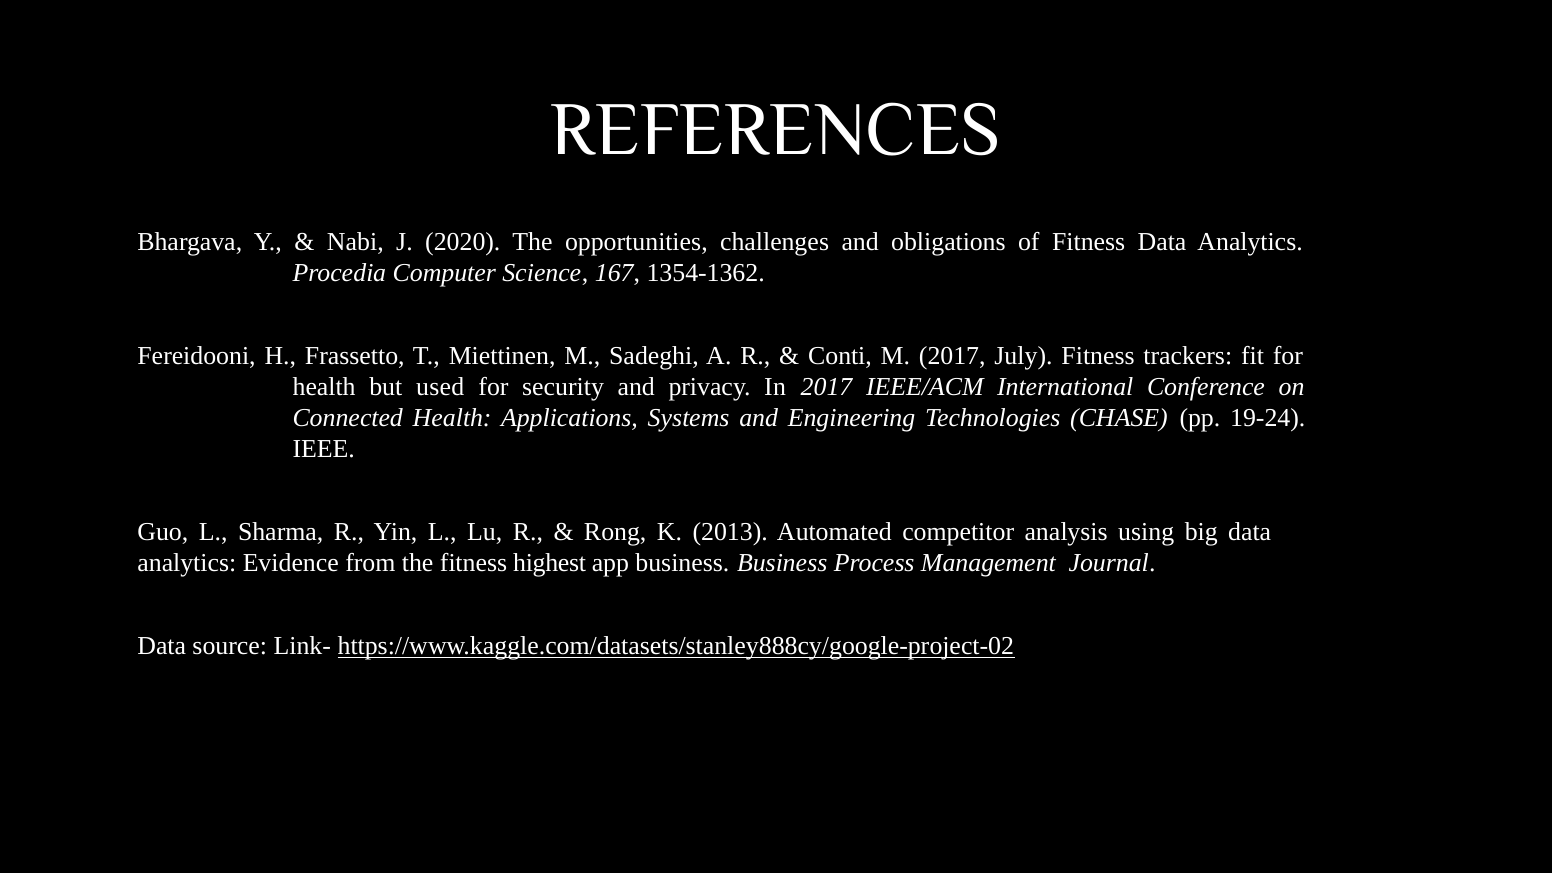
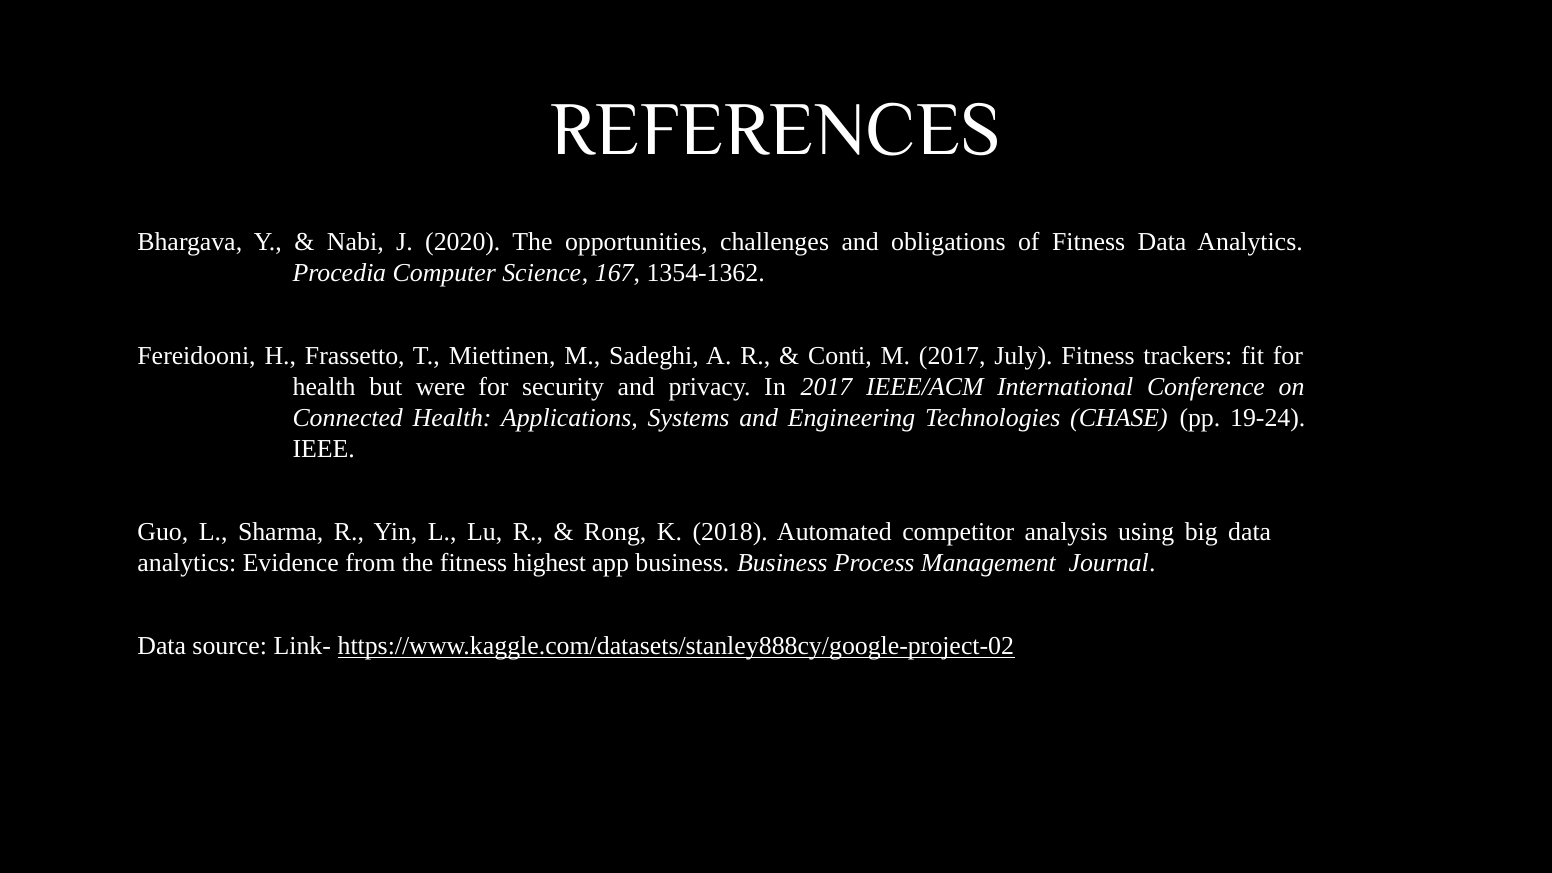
used: used -> were
2013: 2013 -> 2018
